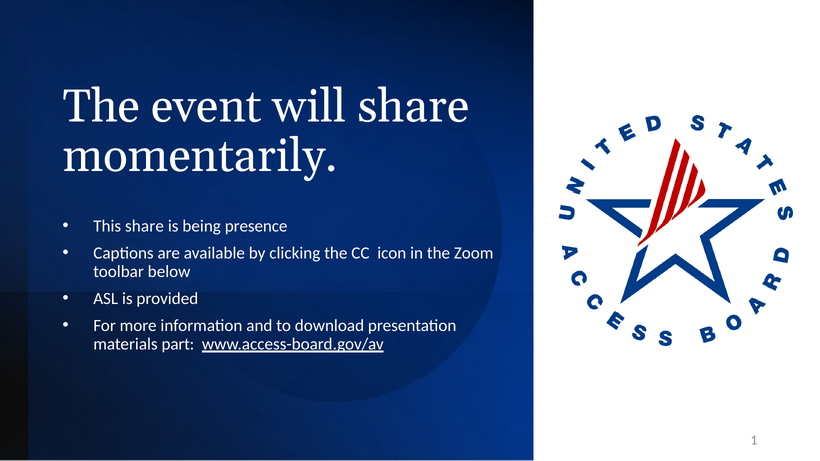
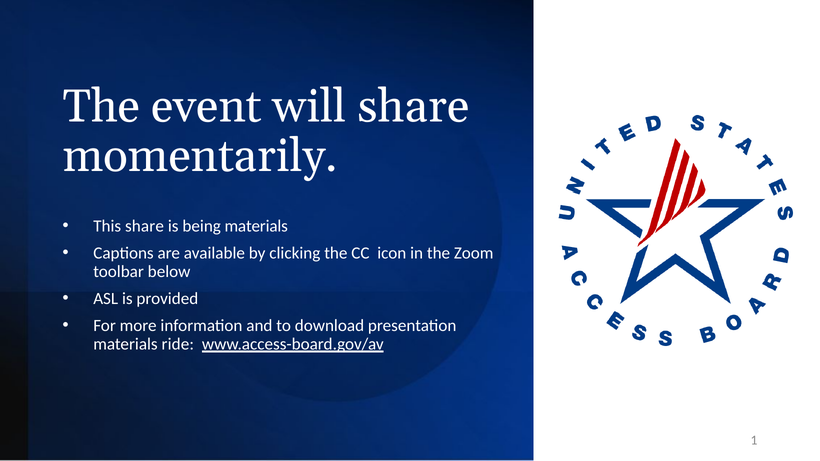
being presence: presence -> materials
part: part -> ride
